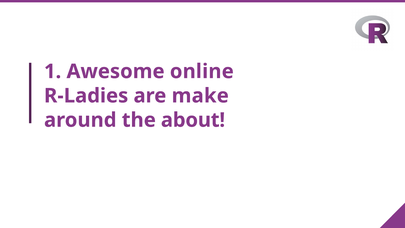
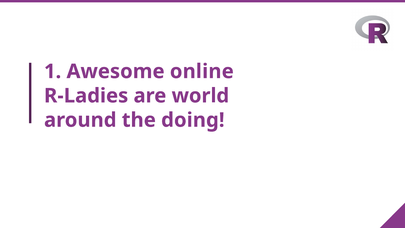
make: make -> world
about: about -> doing
